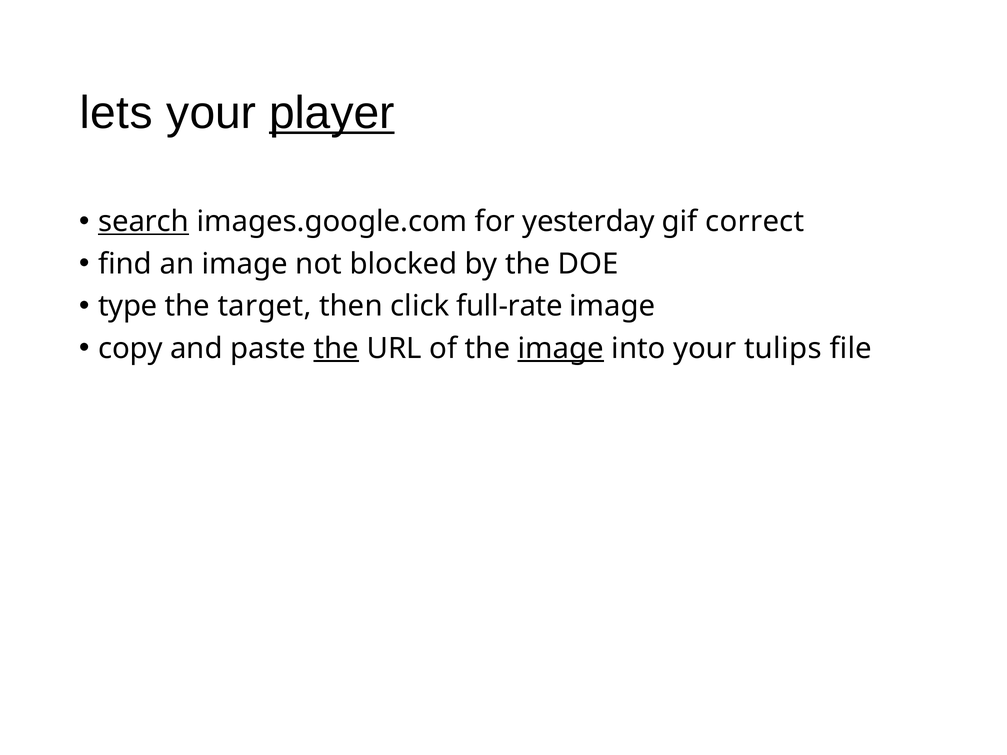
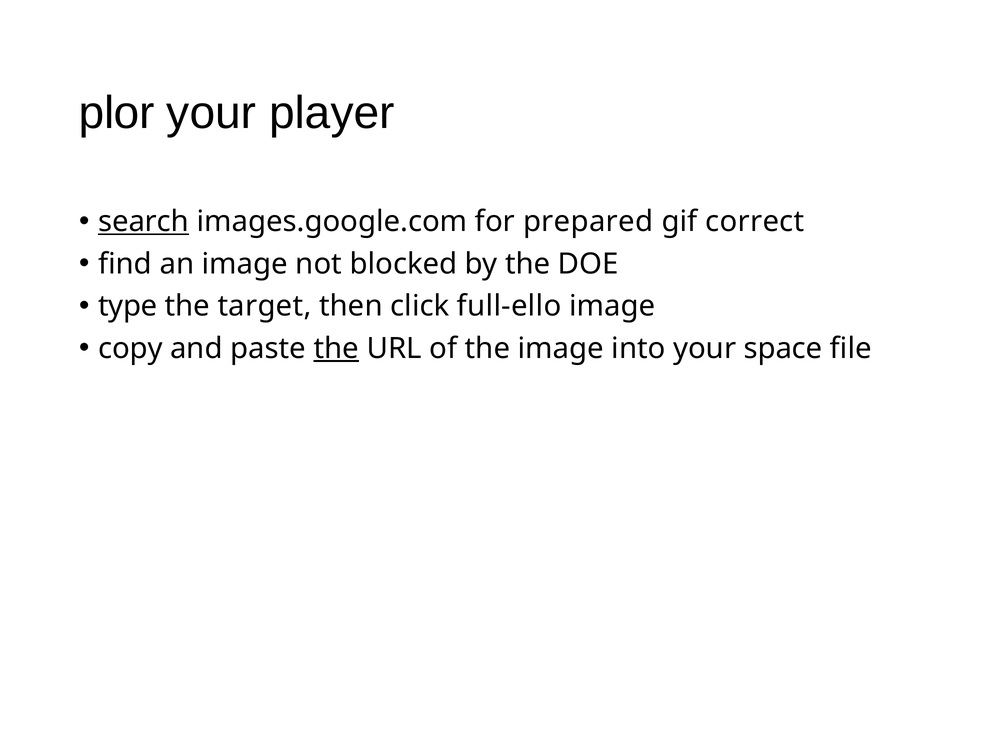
lets: lets -> plor
player underline: present -> none
yesterday: yesterday -> prepared
full-rate: full-rate -> full-ello
image at (561, 348) underline: present -> none
tulips: tulips -> space
